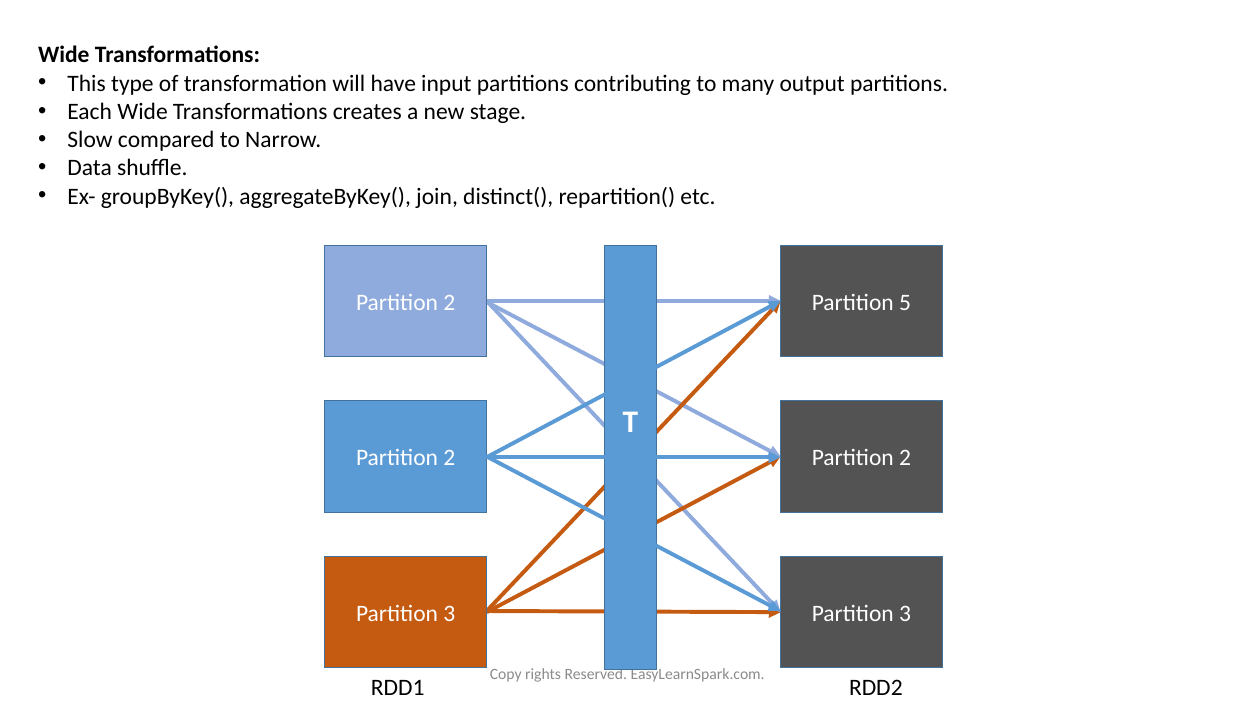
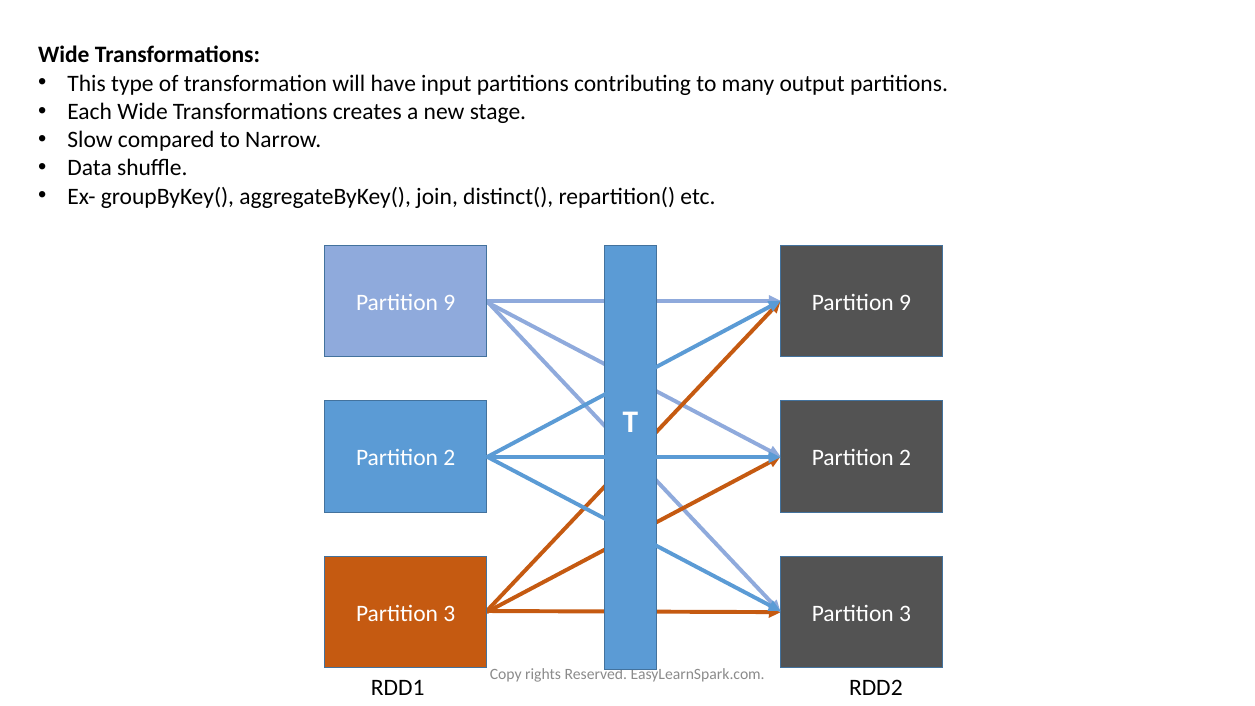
2 at (449, 303): 2 -> 9
5 at (905, 303): 5 -> 9
